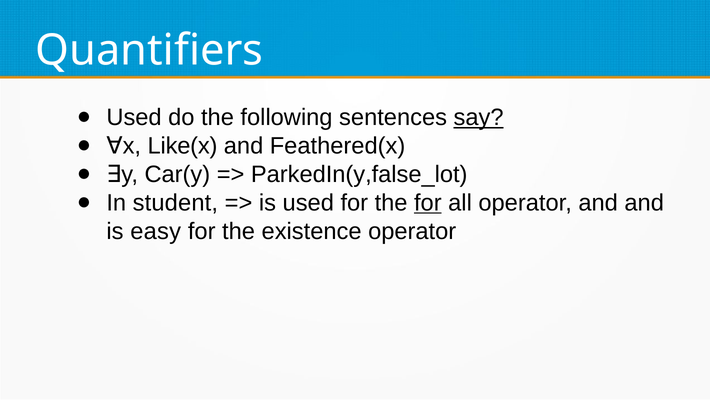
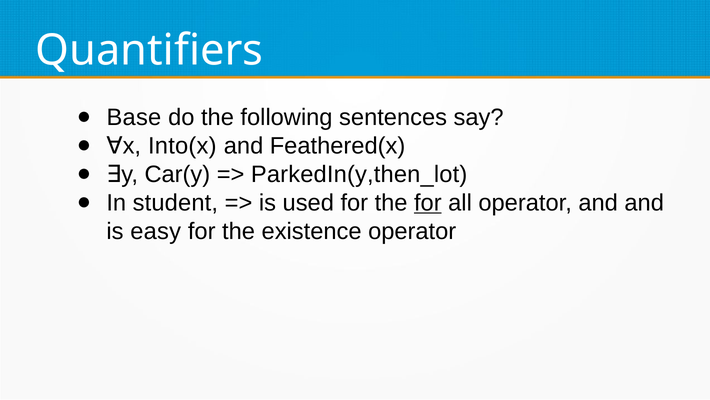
Used at (134, 117): Used -> Base
say underline: present -> none
Like(x: Like(x -> Into(x
ParkedIn(y,false_lot: ParkedIn(y,false_lot -> ParkedIn(y,then_lot
